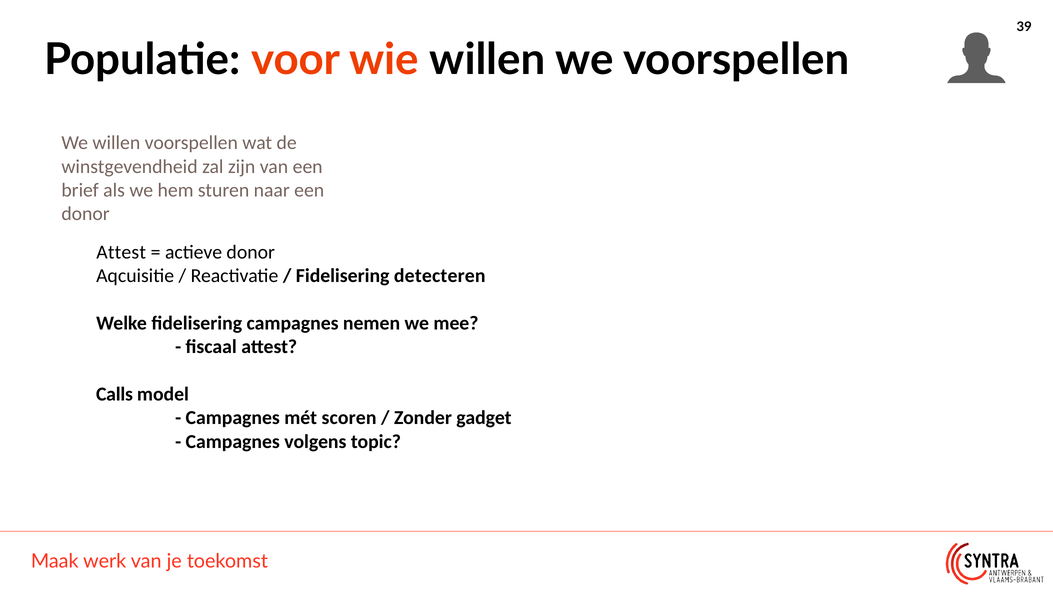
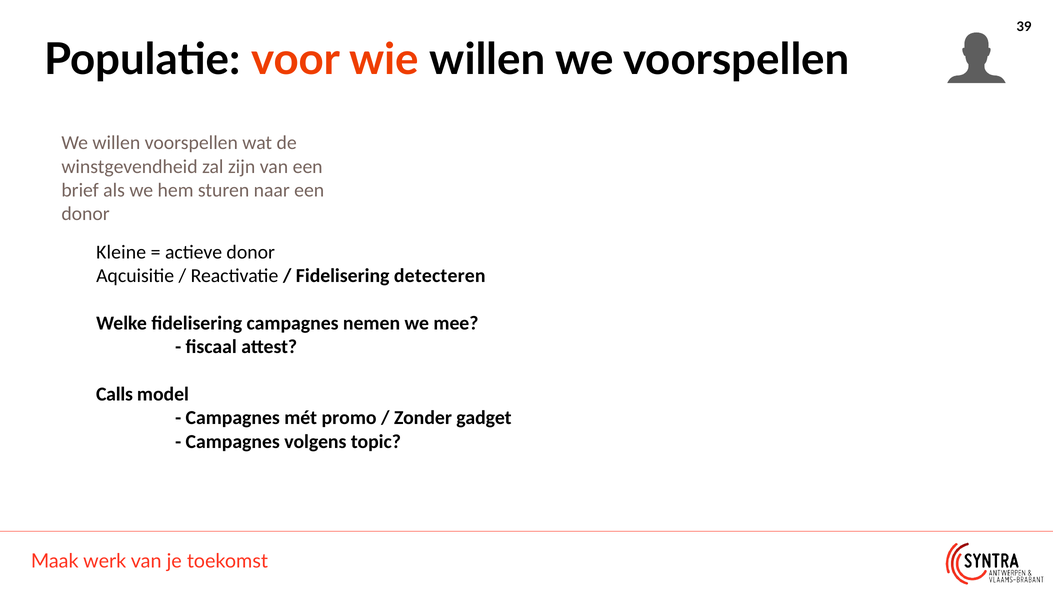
Attest at (121, 252): Attest -> Kleine
scoren: scoren -> promo
